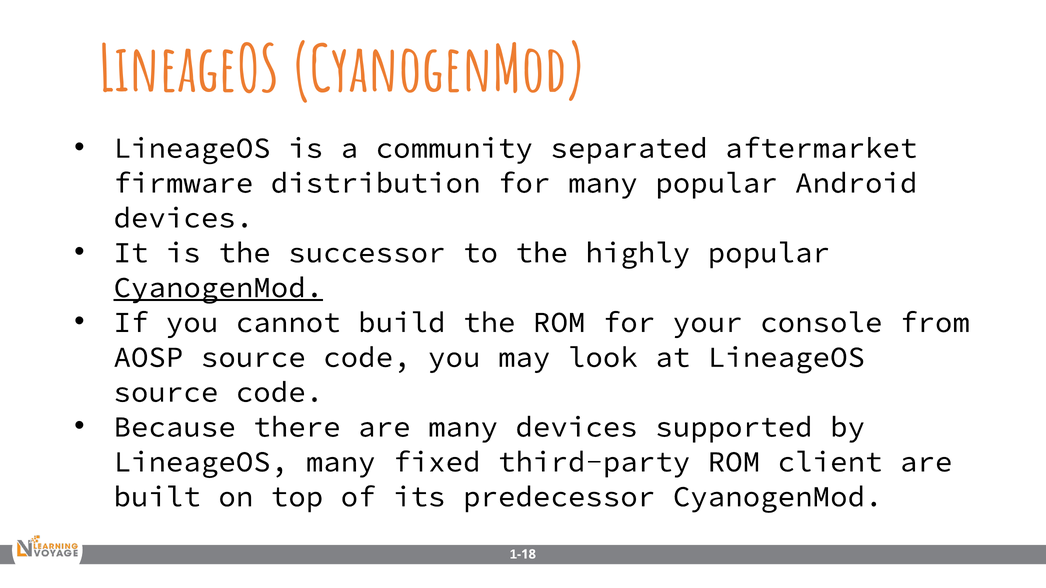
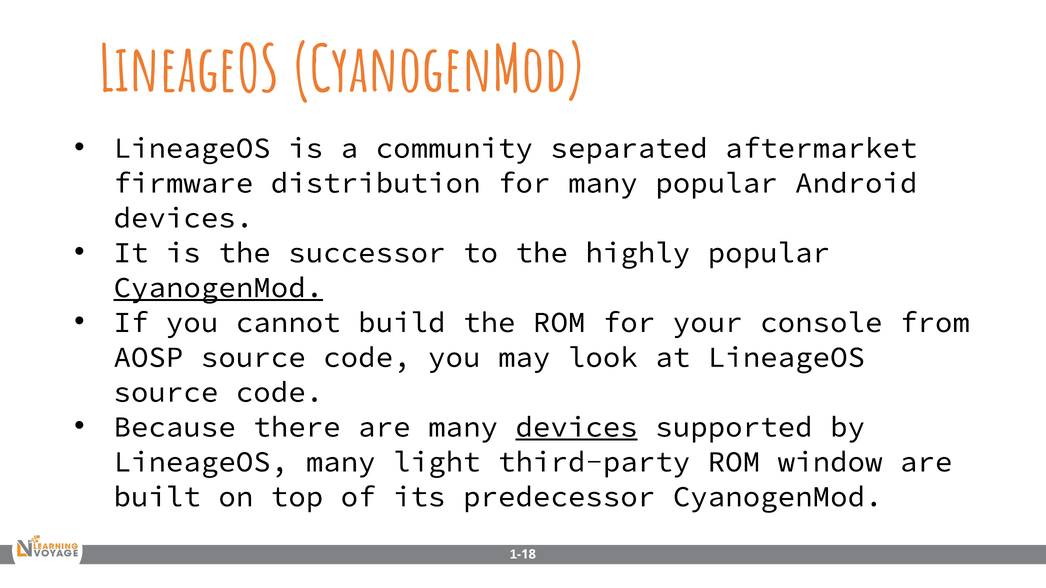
devices at (577, 427) underline: none -> present
fixed: fixed -> light
client: client -> window
